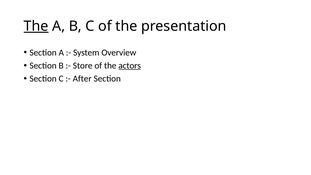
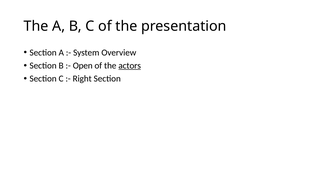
The at (36, 26) underline: present -> none
Store: Store -> Open
After: After -> Right
